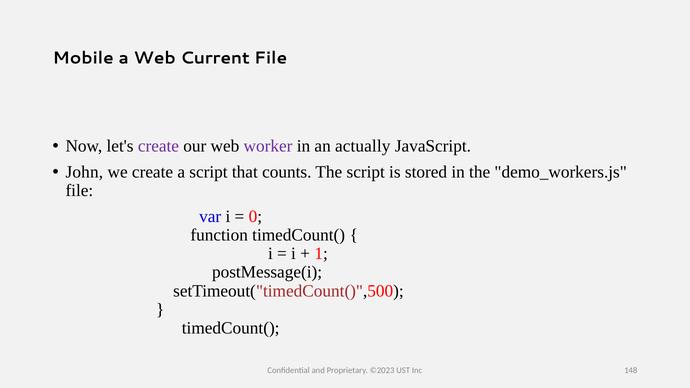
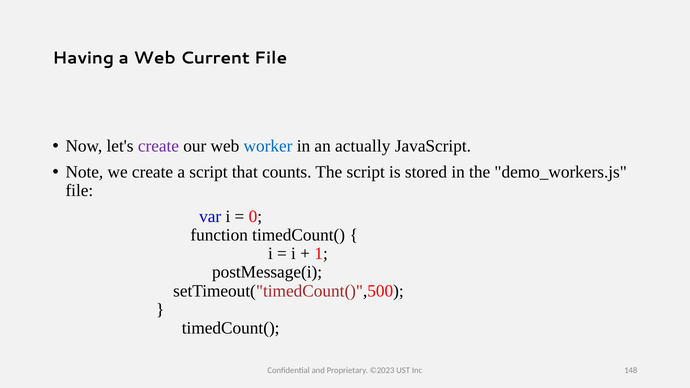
Mobile: Mobile -> Having
worker colour: purple -> blue
John: John -> Note
